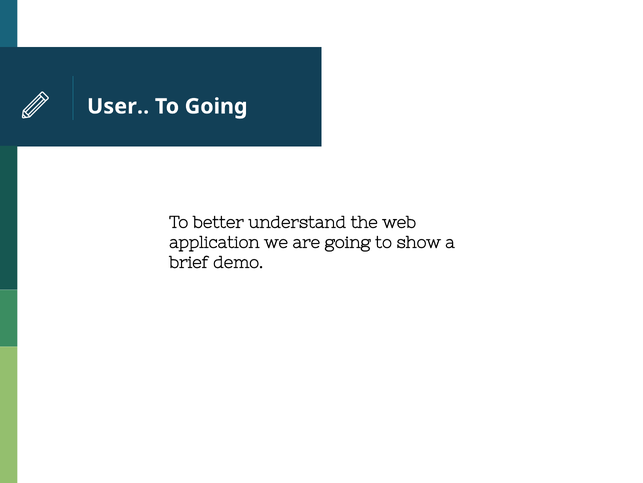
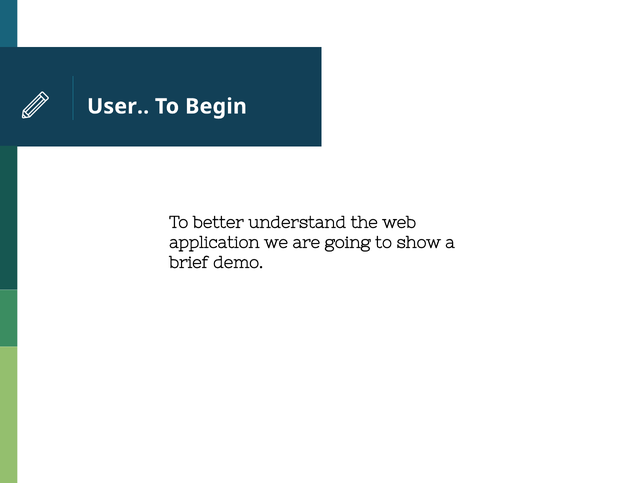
To Going: Going -> Begin
